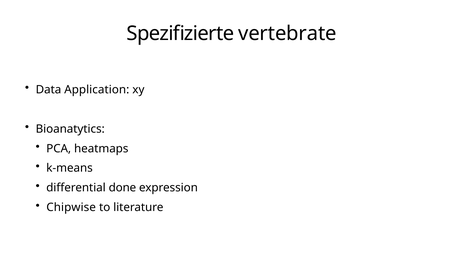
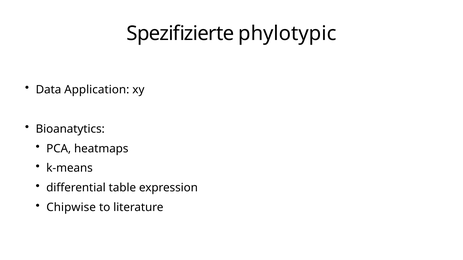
vertebrate: vertebrate -> phylotypic
done: done -> table
